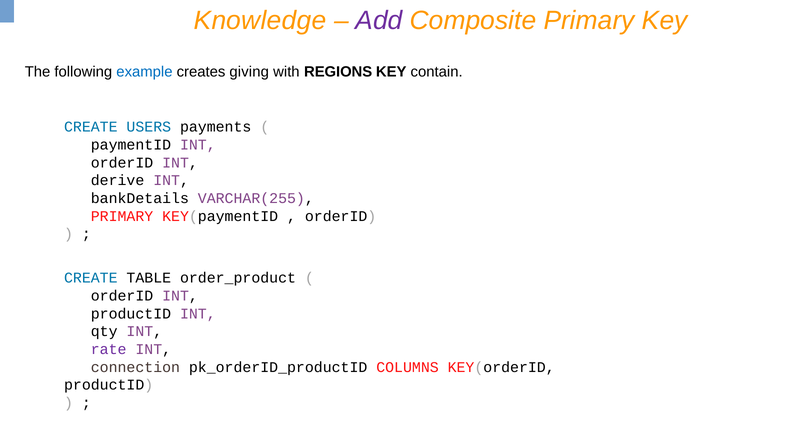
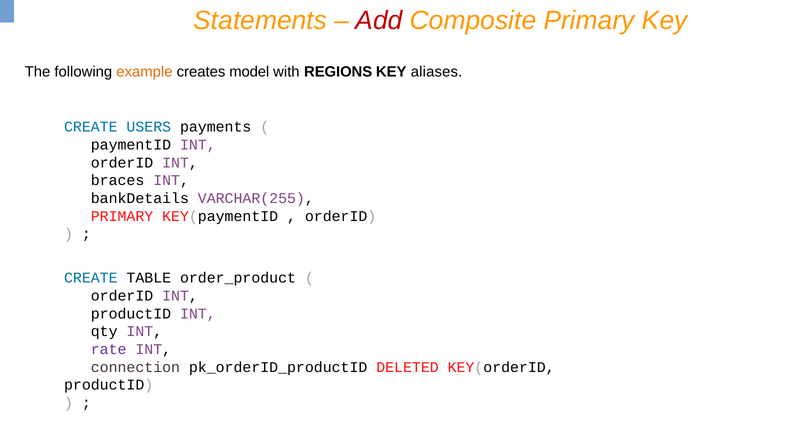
Knowledge: Knowledge -> Statements
Add colour: purple -> red
example colour: blue -> orange
giving: giving -> model
contain: contain -> aliases
derive: derive -> braces
COLUMNS: COLUMNS -> DELETED
